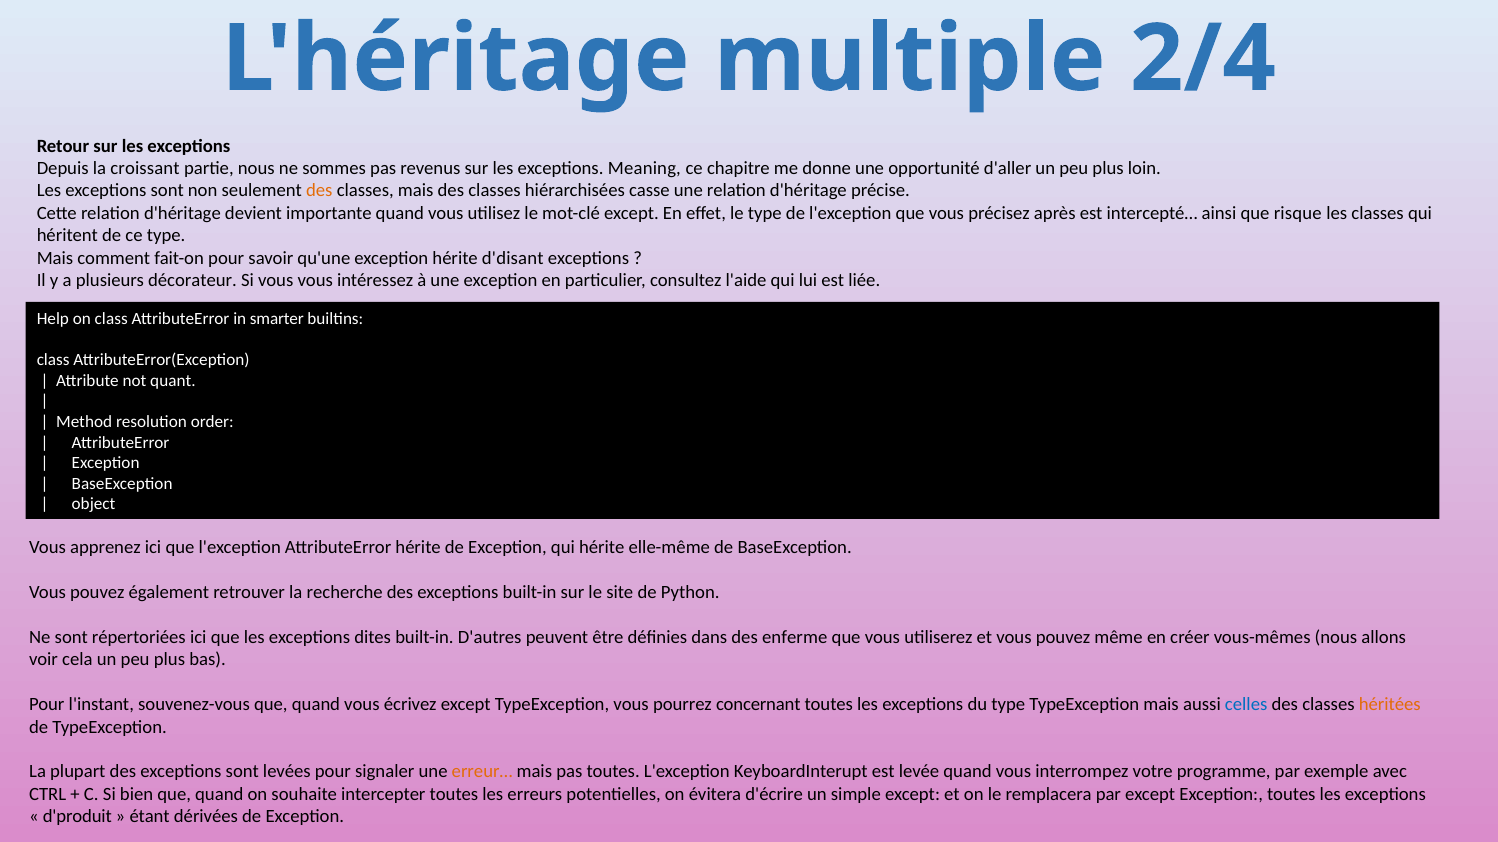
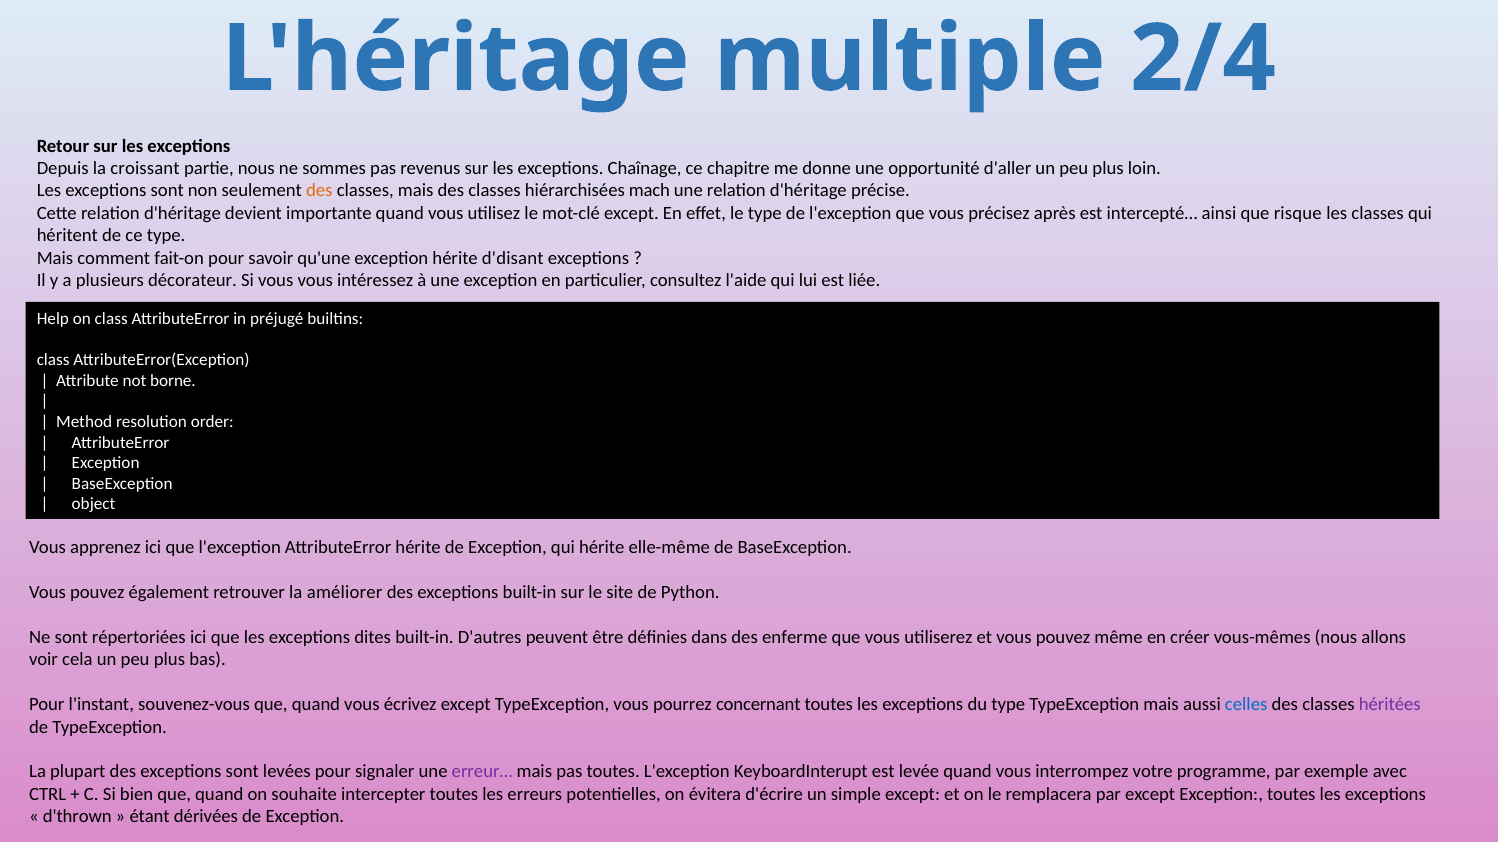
Meaning: Meaning -> Chaînage
casse: casse -> mach
smarter: smarter -> préjugé
quant: quant -> borne
recherche: recherche -> améliorer
héritées colour: orange -> purple
erreur… colour: orange -> purple
d'produit: d'produit -> d'thrown
